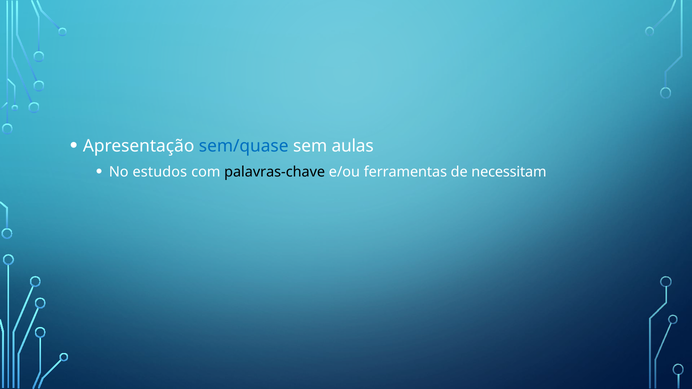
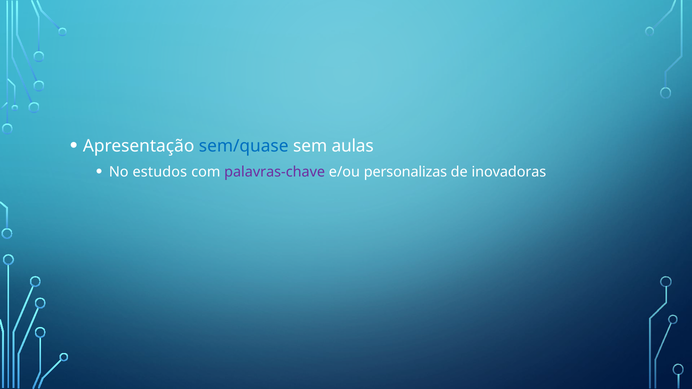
palavras-chave colour: black -> purple
ferramentas: ferramentas -> personalizas
necessitam: necessitam -> inovadoras
